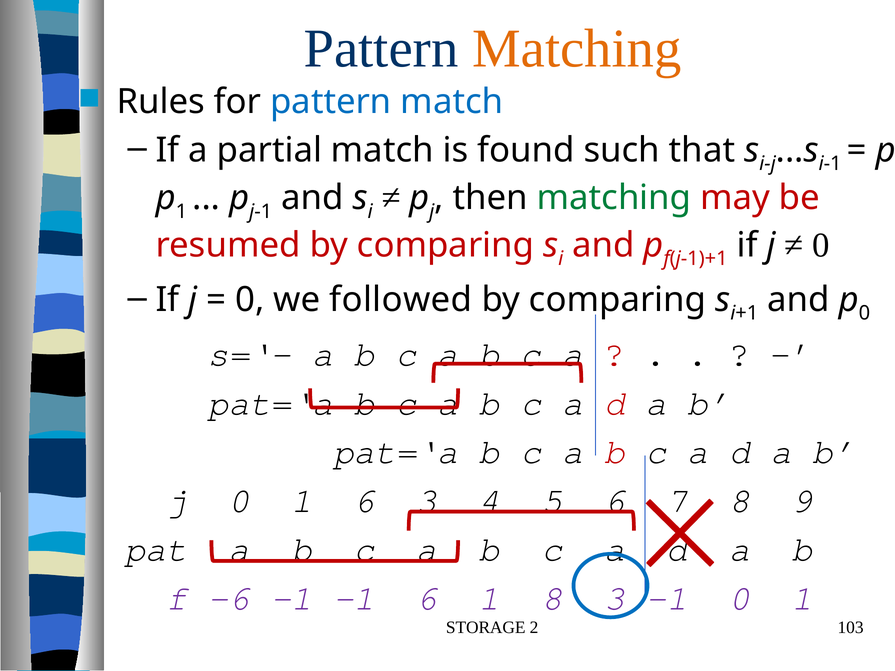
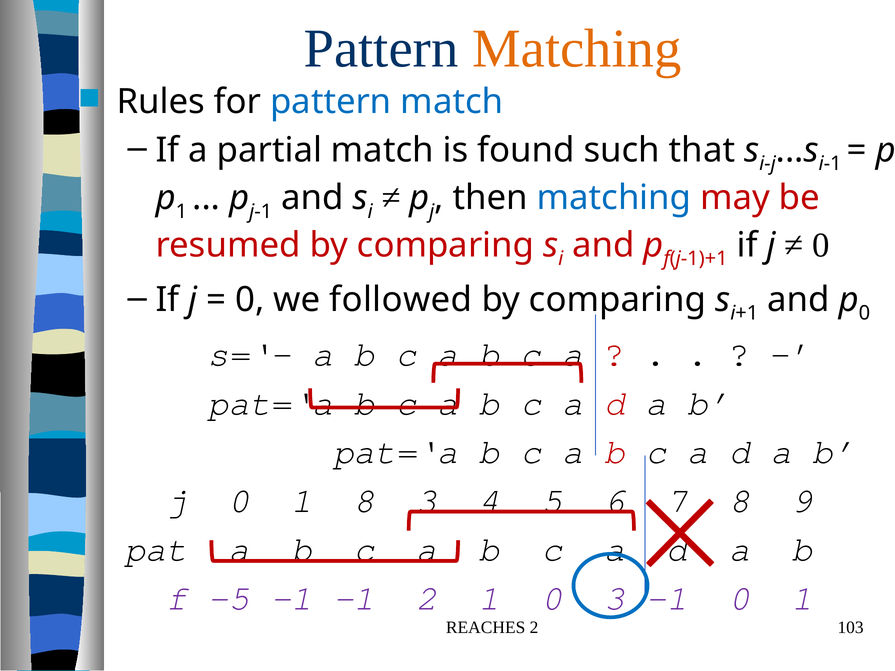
matching at (614, 198) colour: green -> blue
1 6: 6 -> 8
-6: -6 -> -5
-1 6: 6 -> 2
1 8: 8 -> 0
STORAGE: STORAGE -> REACHES
